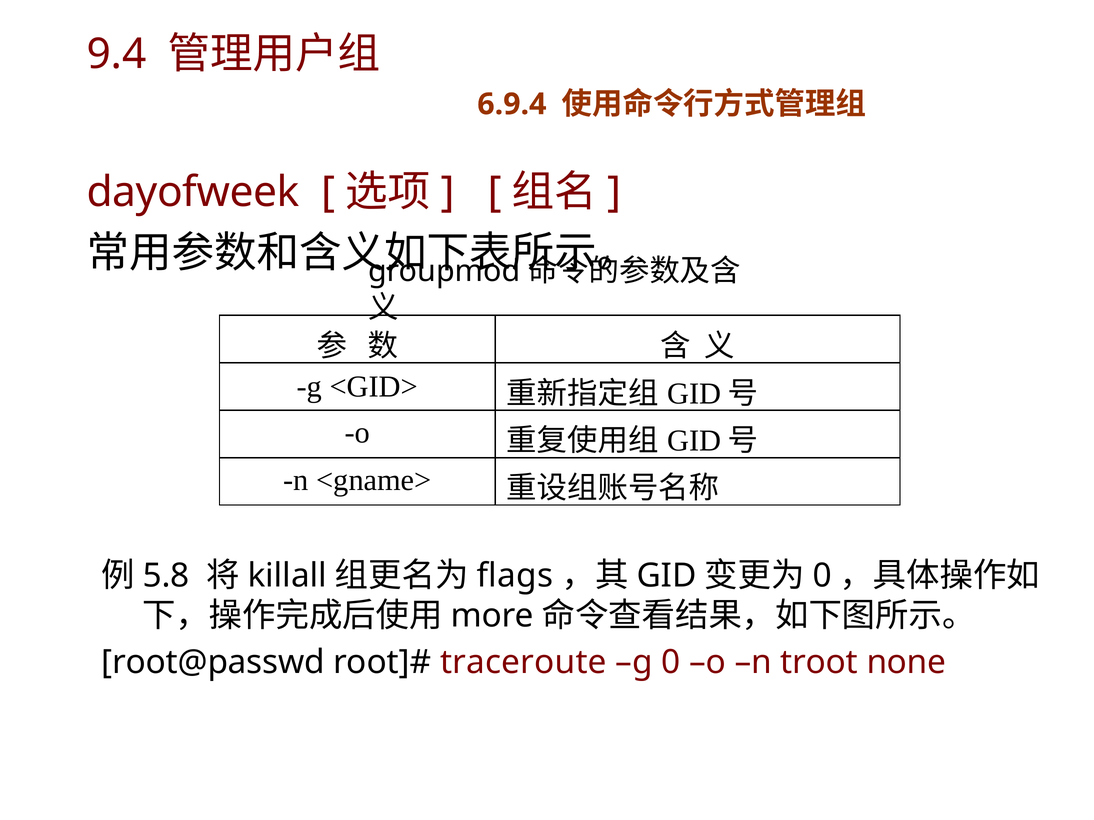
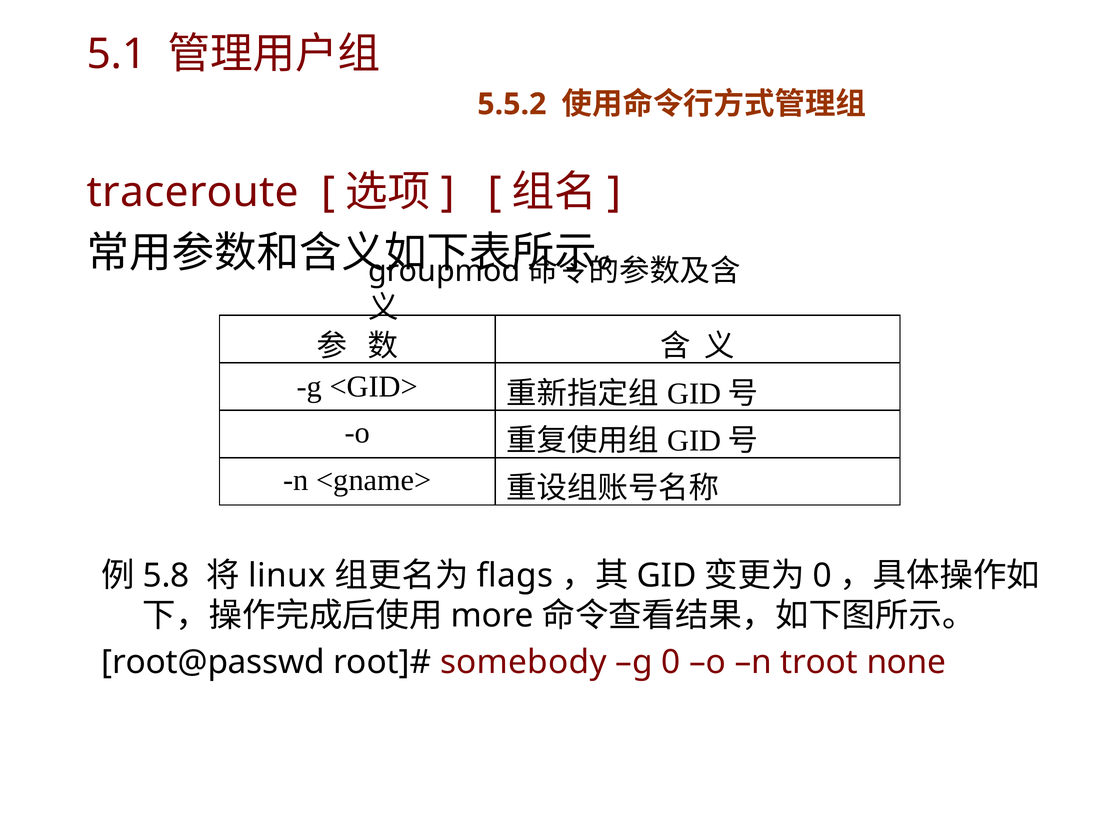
9.4: 9.4 -> 5.1
6.9.4: 6.9.4 -> 5.5.2
dayofweek: dayofweek -> traceroute
killall: killall -> linux
traceroute: traceroute -> somebody
